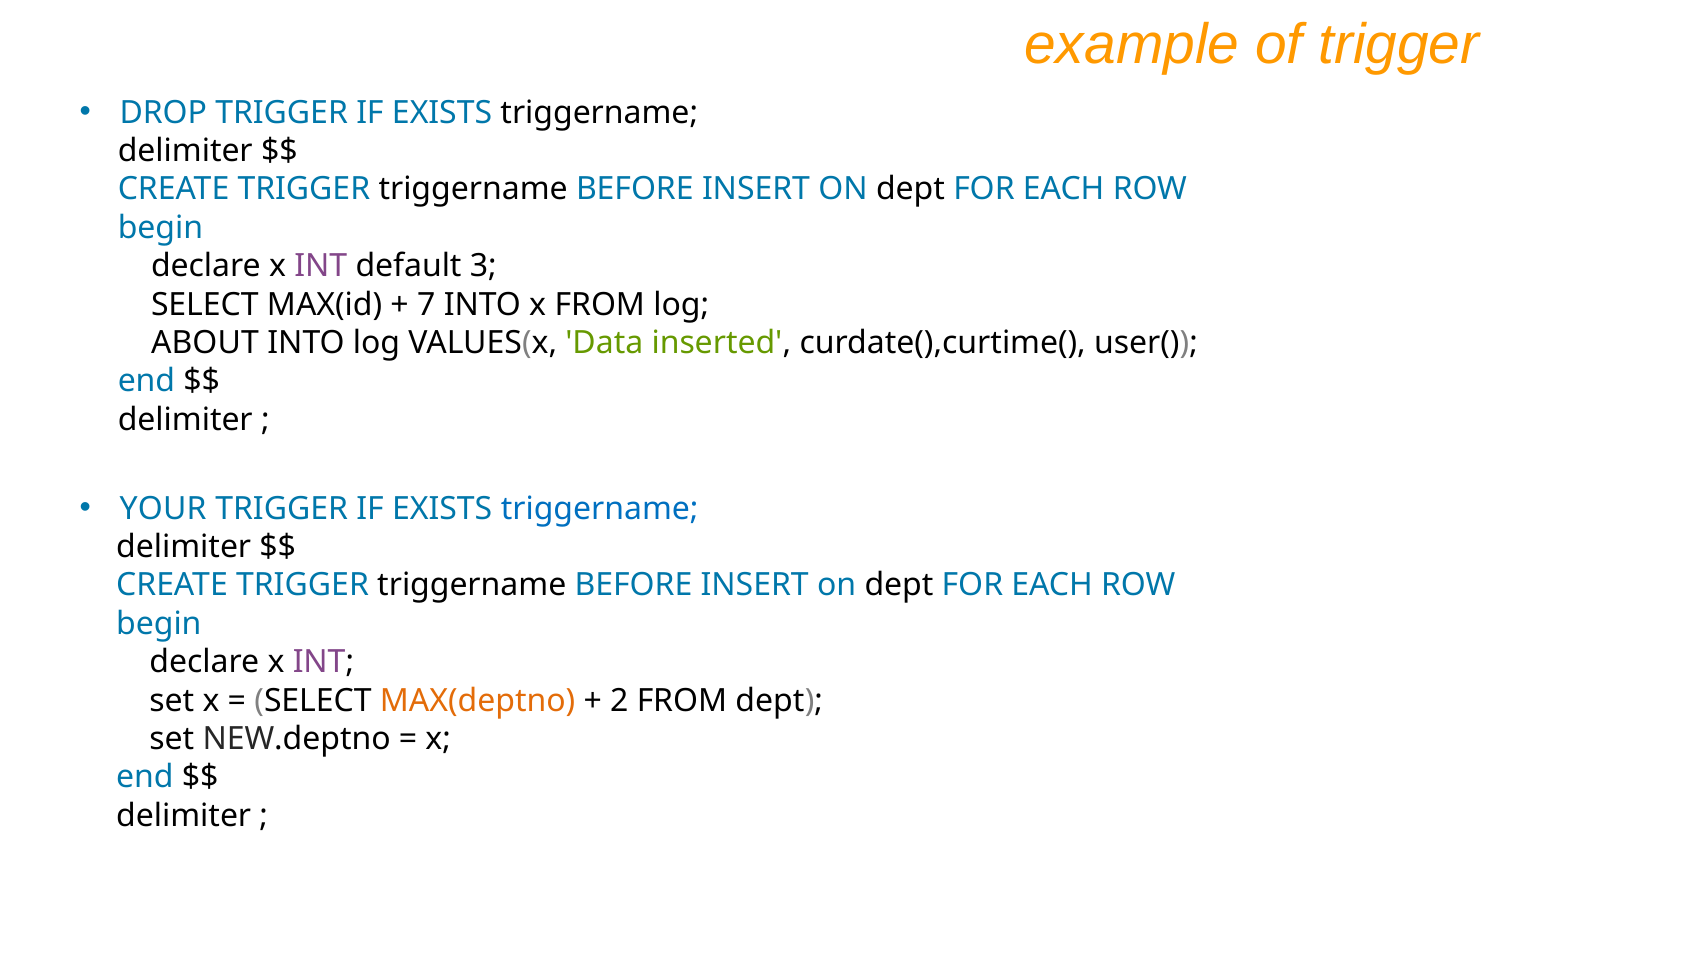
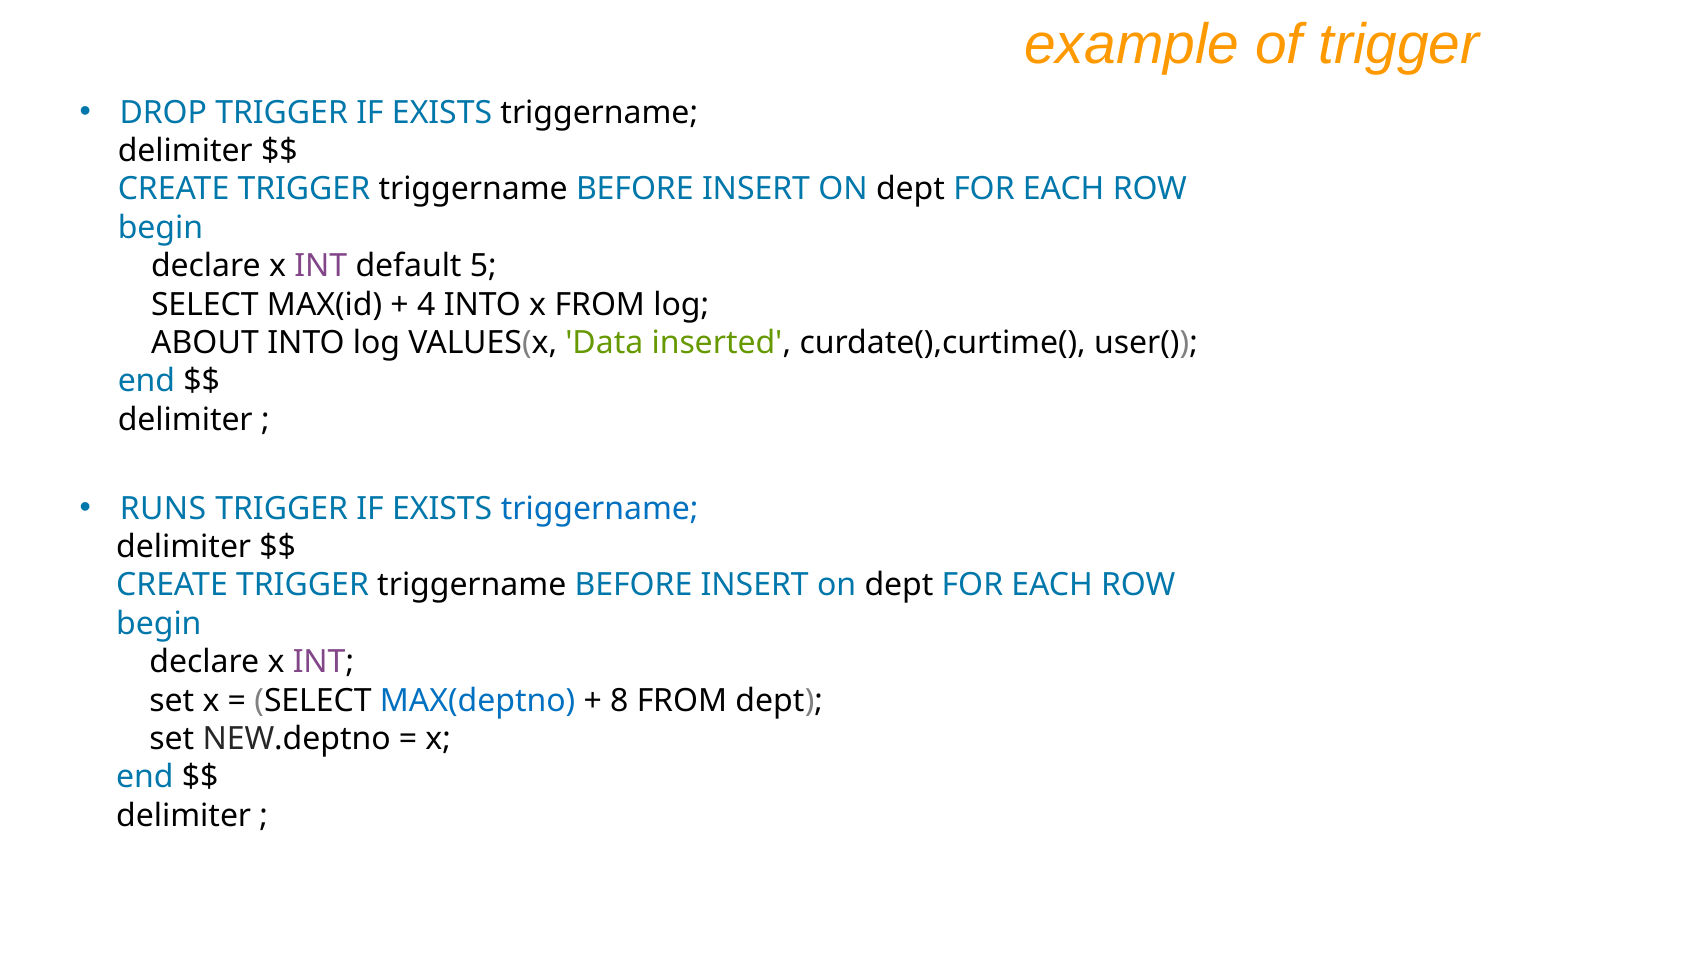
3: 3 -> 5
7: 7 -> 4
YOUR: YOUR -> RUNS
MAX(deptno colour: orange -> blue
2: 2 -> 8
